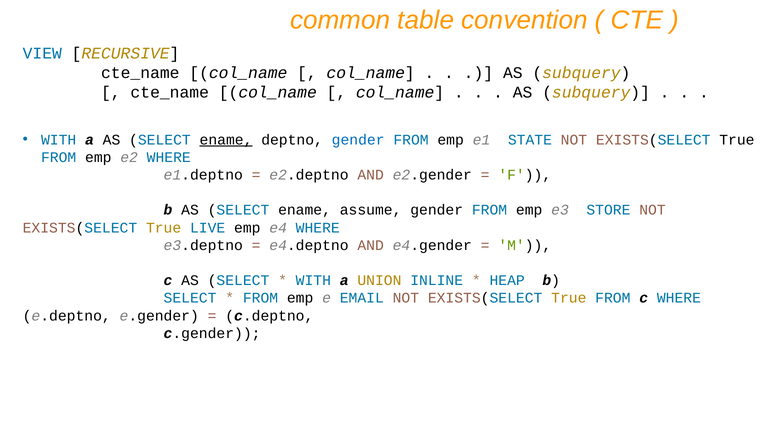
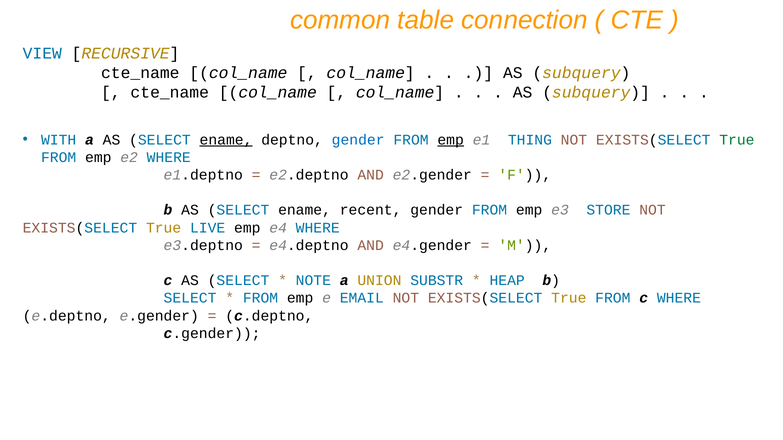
convention: convention -> connection
emp at (451, 140) underline: none -> present
STATE: STATE -> THING
True at (737, 140) colour: black -> green
assume: assume -> recent
WITH at (313, 281): WITH -> NOTE
INLINE: INLINE -> SUBSTR
